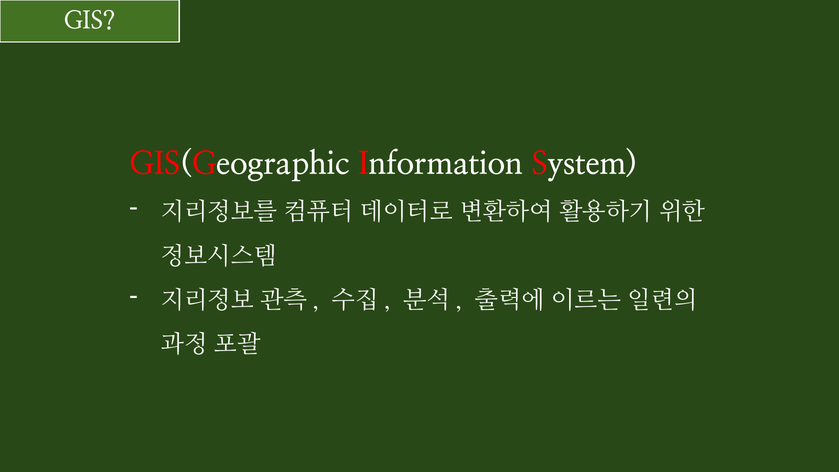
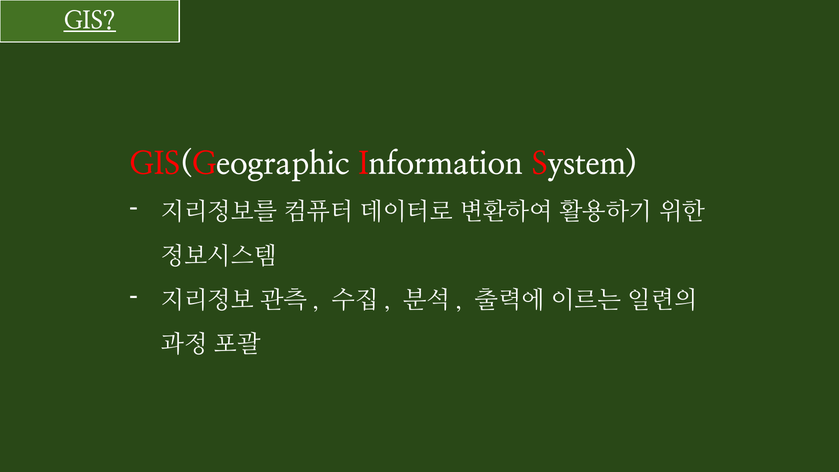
GIS underline: none -> present
